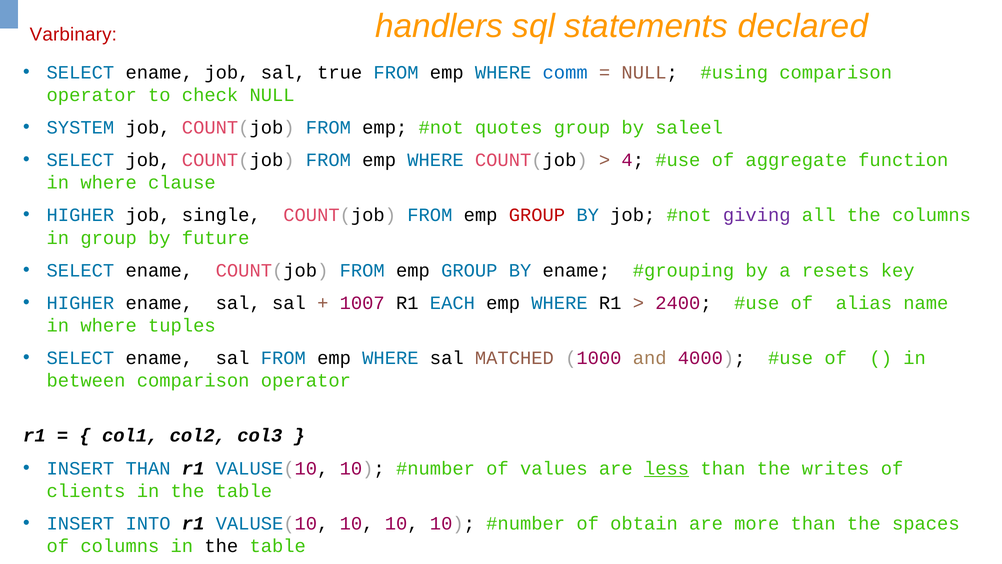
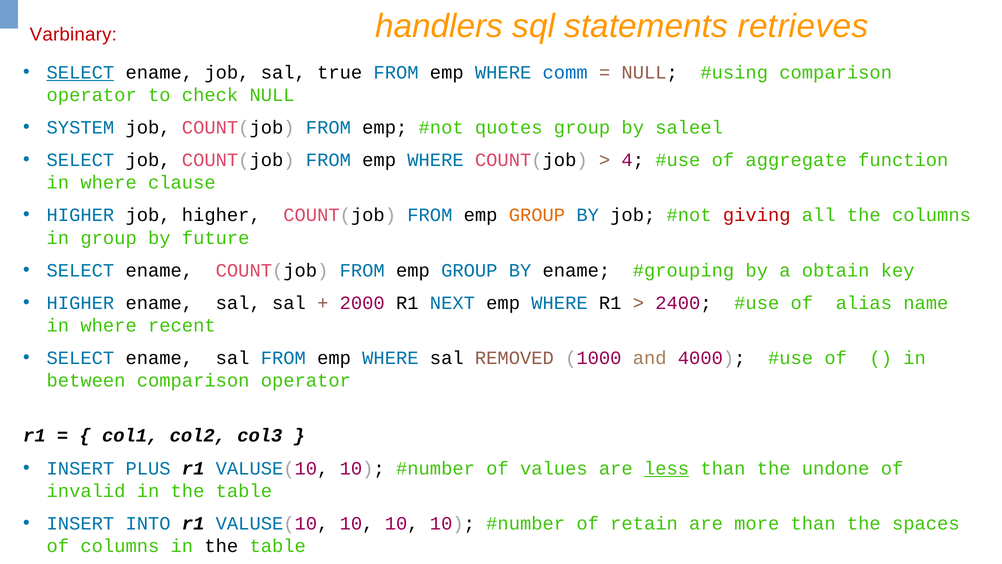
declared: declared -> retrieves
SELECT at (80, 72) underline: none -> present
job single: single -> higher
GROUP at (537, 215) colour: red -> orange
giving colour: purple -> red
resets: resets -> obtain
1007: 1007 -> 2000
EACH: EACH -> NEXT
tuples: tuples -> recent
MATCHED: MATCHED -> REMOVED
INSERT THAN: THAN -> PLUS
writes: writes -> undone
clients: clients -> invalid
obtain: obtain -> retain
